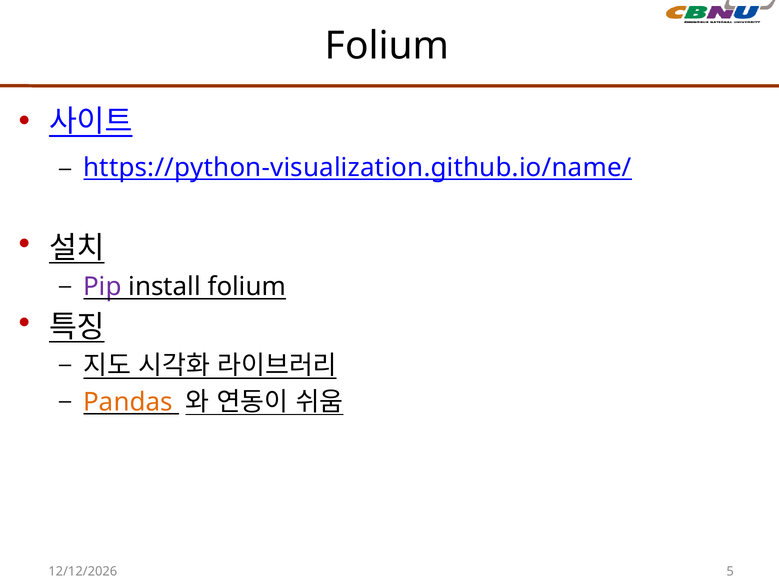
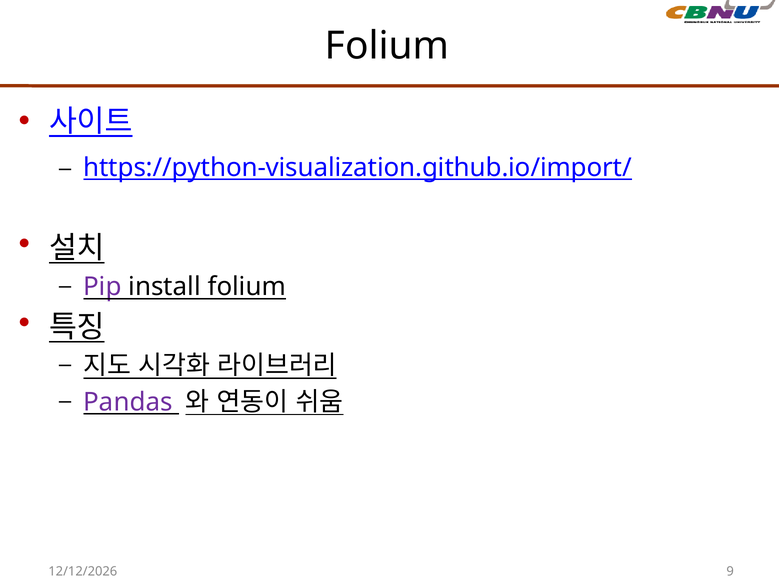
https://python-visualization.github.io/name/: https://python-visualization.github.io/name/ -> https://python-visualization.github.io/import/
Pandas colour: orange -> purple
5: 5 -> 9
